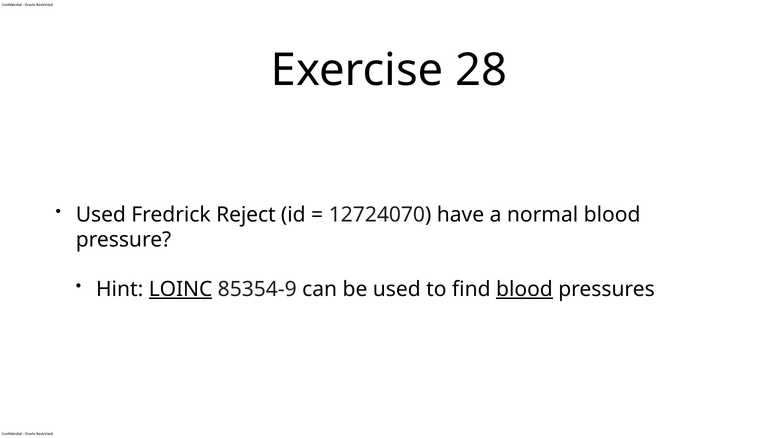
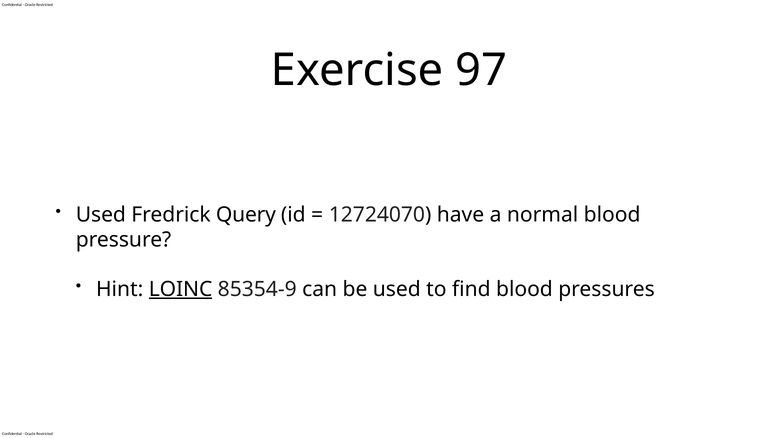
28: 28 -> 97
Reject: Reject -> Query
blood at (524, 289) underline: present -> none
